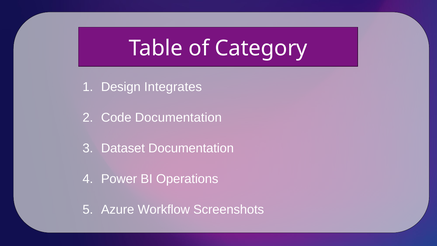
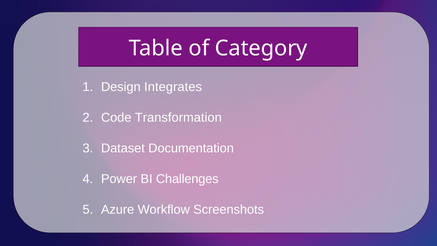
Code Documentation: Documentation -> Transformation
Operations: Operations -> Challenges
